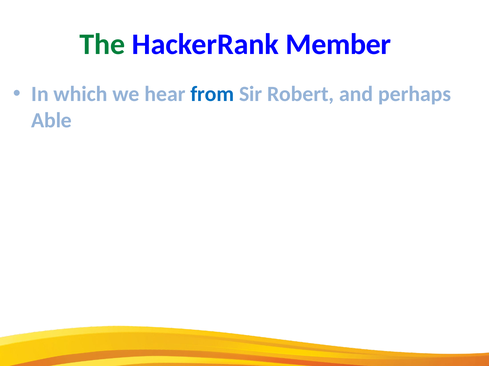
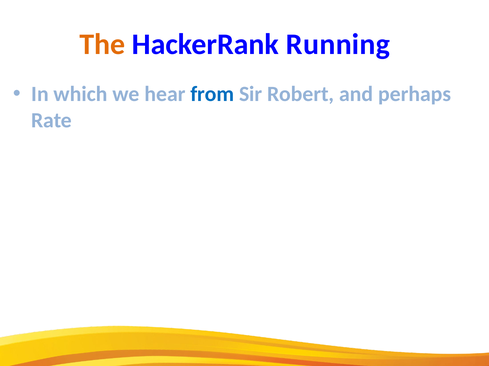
The colour: green -> orange
Member: Member -> Running
Able: Able -> Rate
